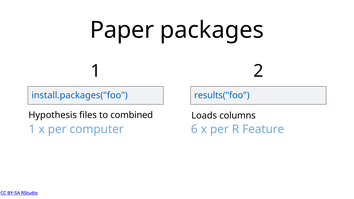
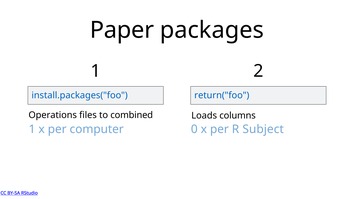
results("foo: results("foo -> return("foo
Hypothesis: Hypothesis -> Operations
6: 6 -> 0
Feature: Feature -> Subject
